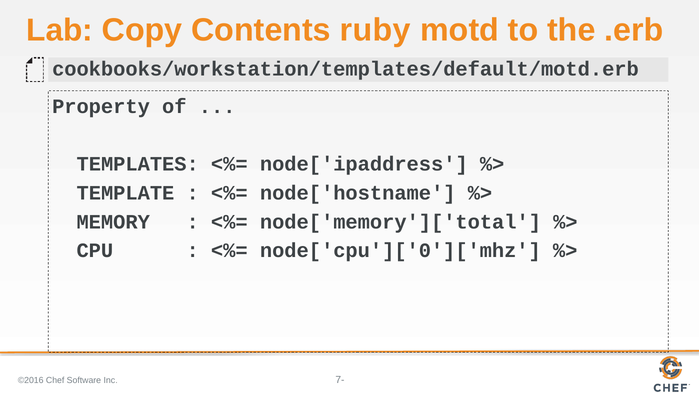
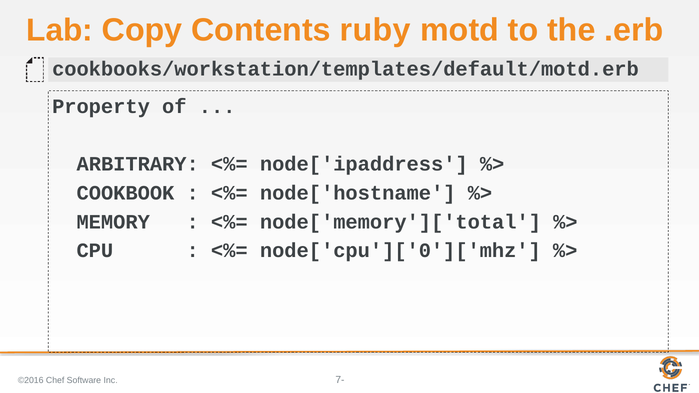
TEMPLATES: TEMPLATES -> ARBITRARY
TEMPLATE: TEMPLATE -> COOKBOOK
